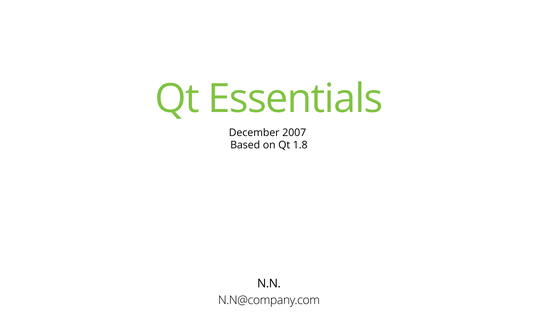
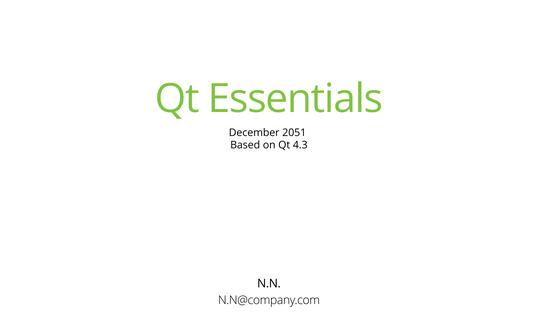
2007: 2007 -> 2051
1.8: 1.8 -> 4.3
